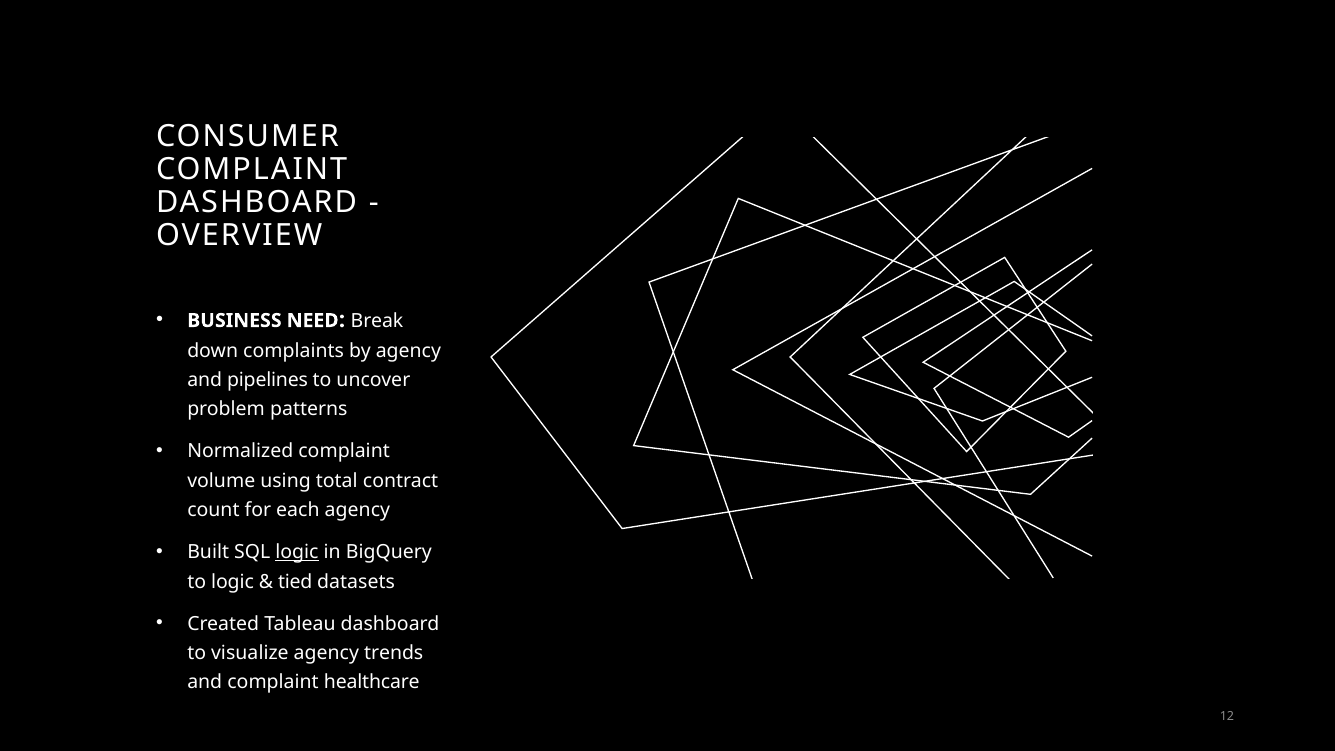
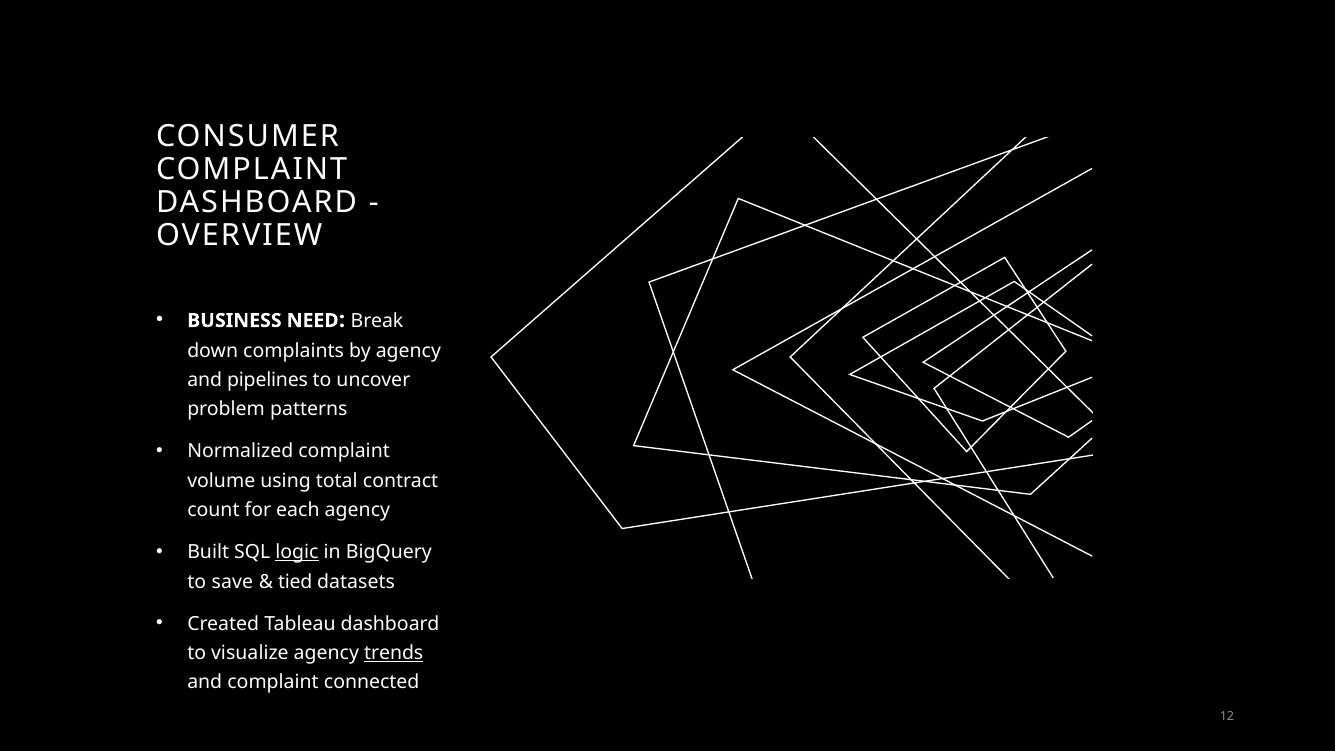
to logic: logic -> save
trends underline: none -> present
healthcare: healthcare -> connected
